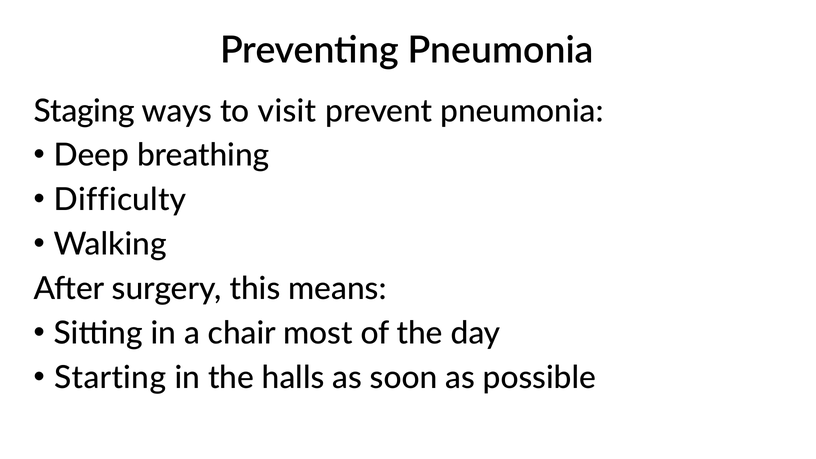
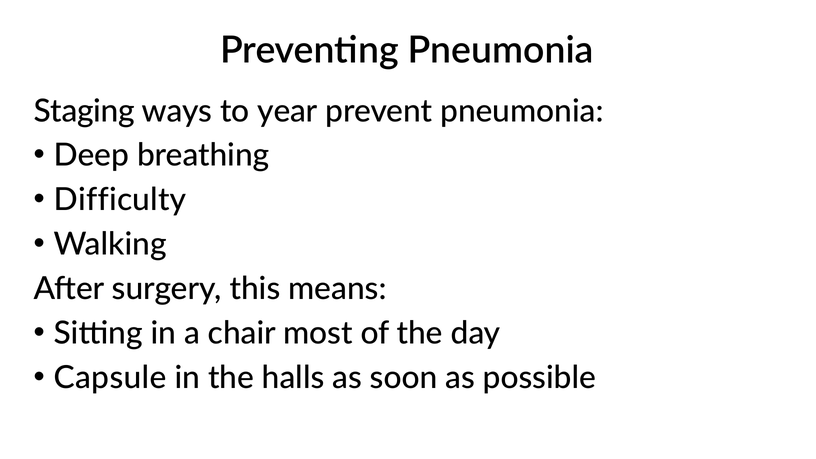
visit: visit -> year
Starting: Starting -> Capsule
